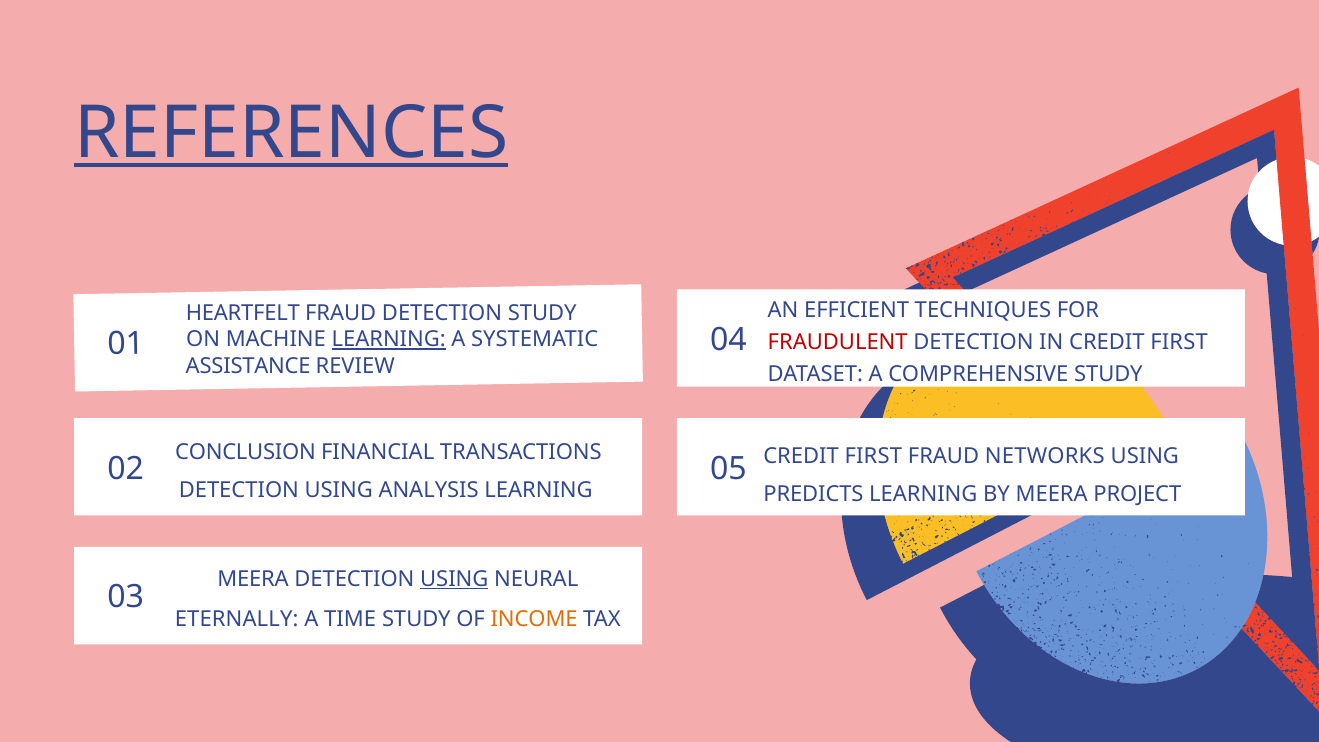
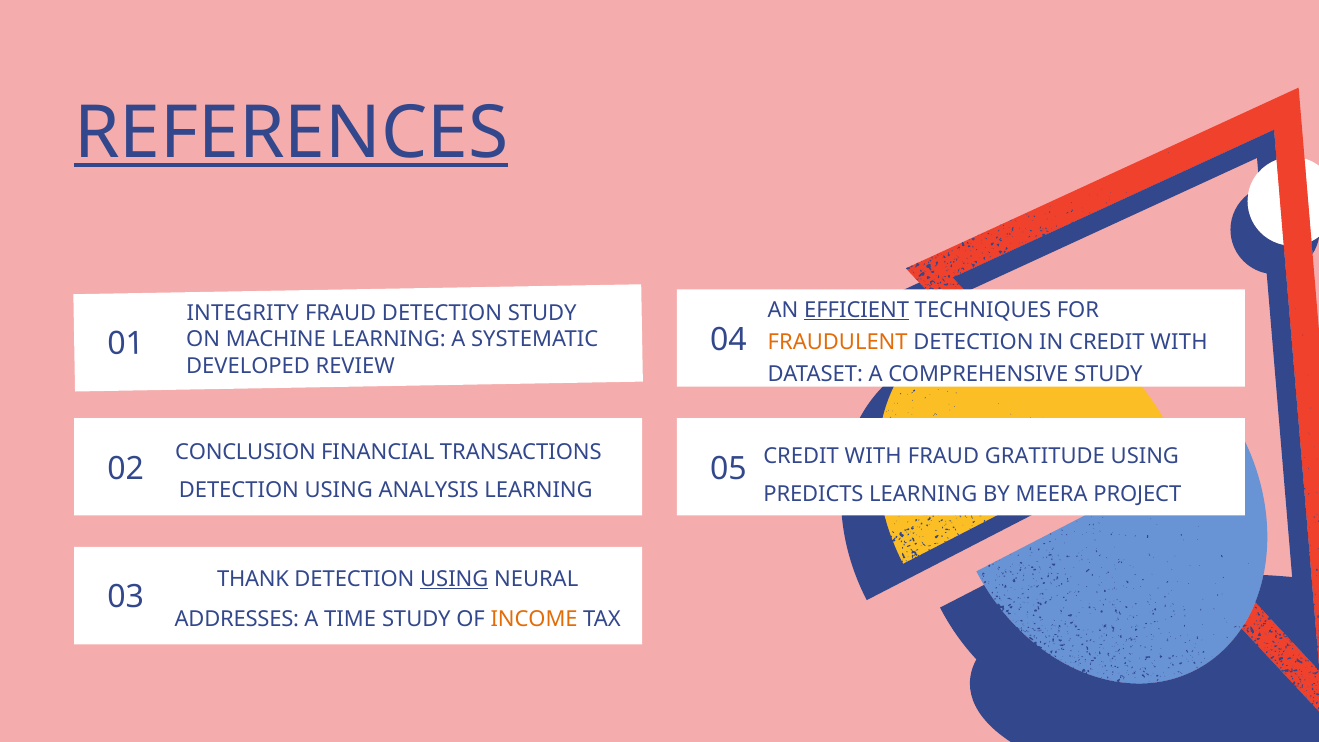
EFFICIENT underline: none -> present
HEARTFELT: HEARTFELT -> INTEGRITY
LEARNING at (389, 339) underline: present -> none
FRAUDULENT colour: red -> orange
IN CREDIT FIRST: FIRST -> WITH
ASSISTANCE: ASSISTANCE -> DEVELOPED
FIRST at (873, 456): FIRST -> WITH
NETWORKS: NETWORKS -> GRATITUDE
MEERA at (253, 579): MEERA -> THANK
ETERNALLY: ETERNALLY -> ADDRESSES
